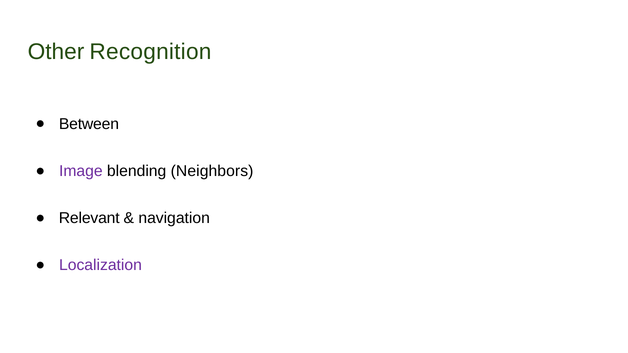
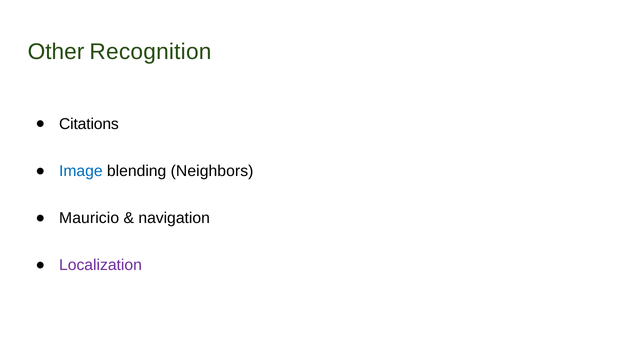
Between: Between -> Citations
Image colour: purple -> blue
Relevant: Relevant -> Mauricio
